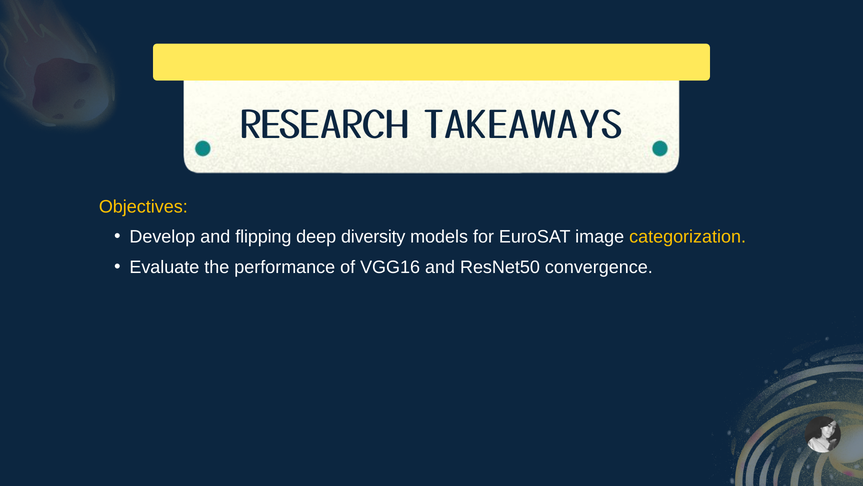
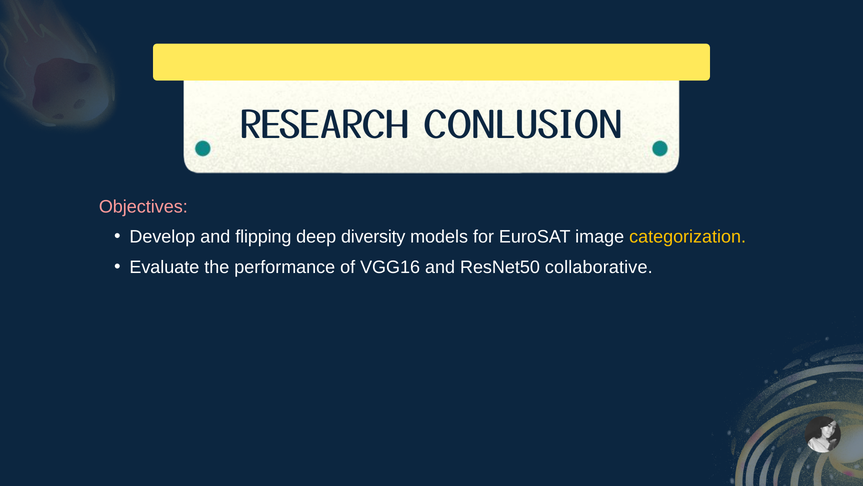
TAKEAWAYS: TAKEAWAYS -> CONLUSION
Objectives colour: yellow -> pink
convergence: convergence -> collaborative
